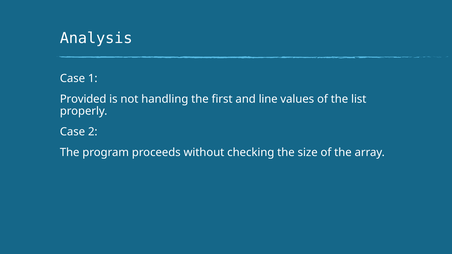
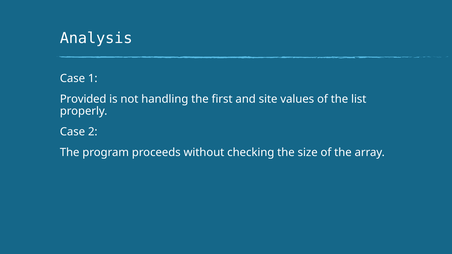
line: line -> site
